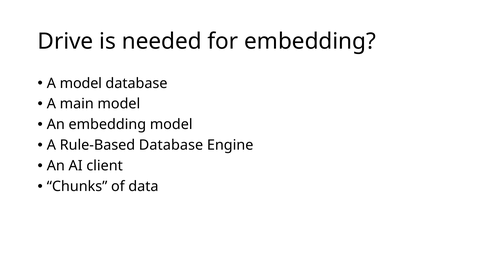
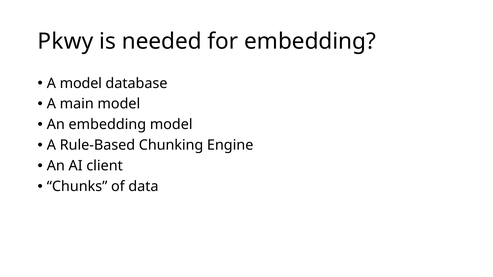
Drive: Drive -> Pkwy
Rule-Based Database: Database -> Chunking
